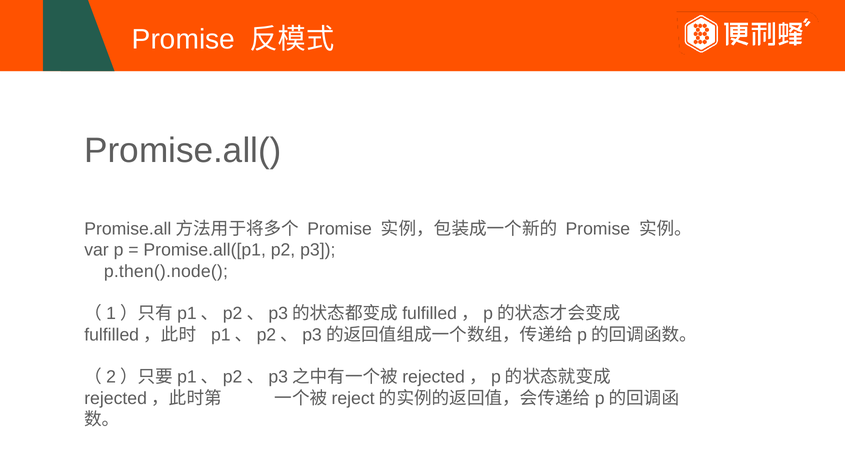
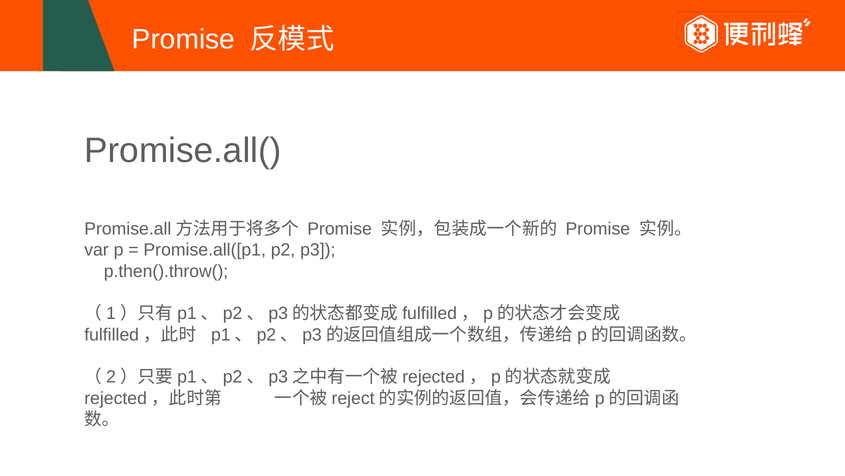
p.then().node(: p.then().node( -> p.then().throw(
